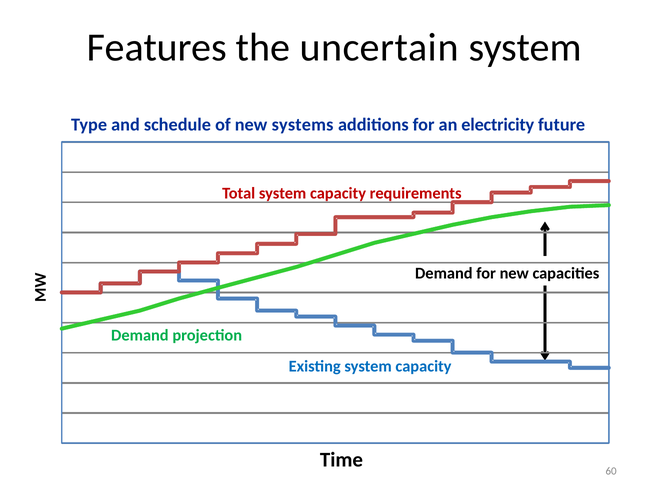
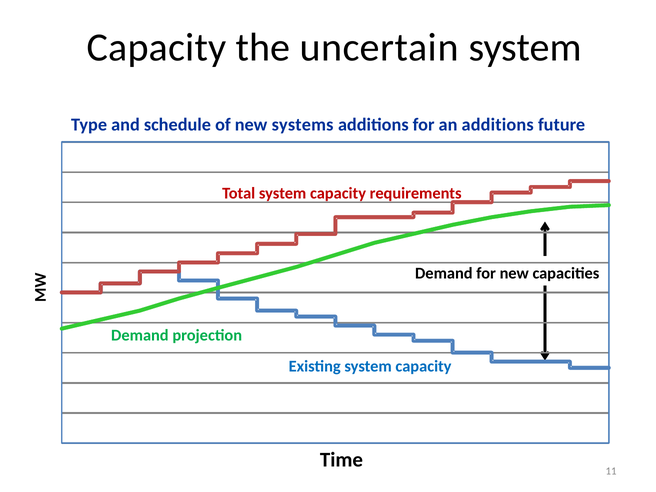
Features at (157, 47): Features -> Capacity
an electricity: electricity -> additions
60: 60 -> 11
